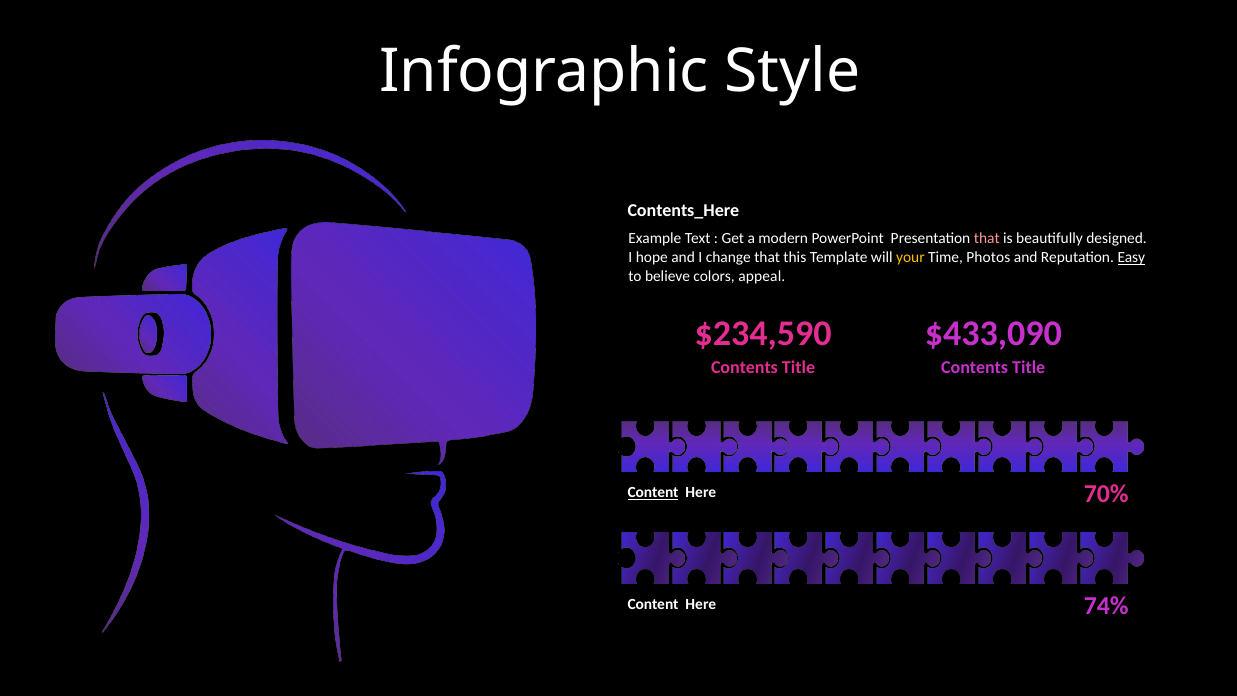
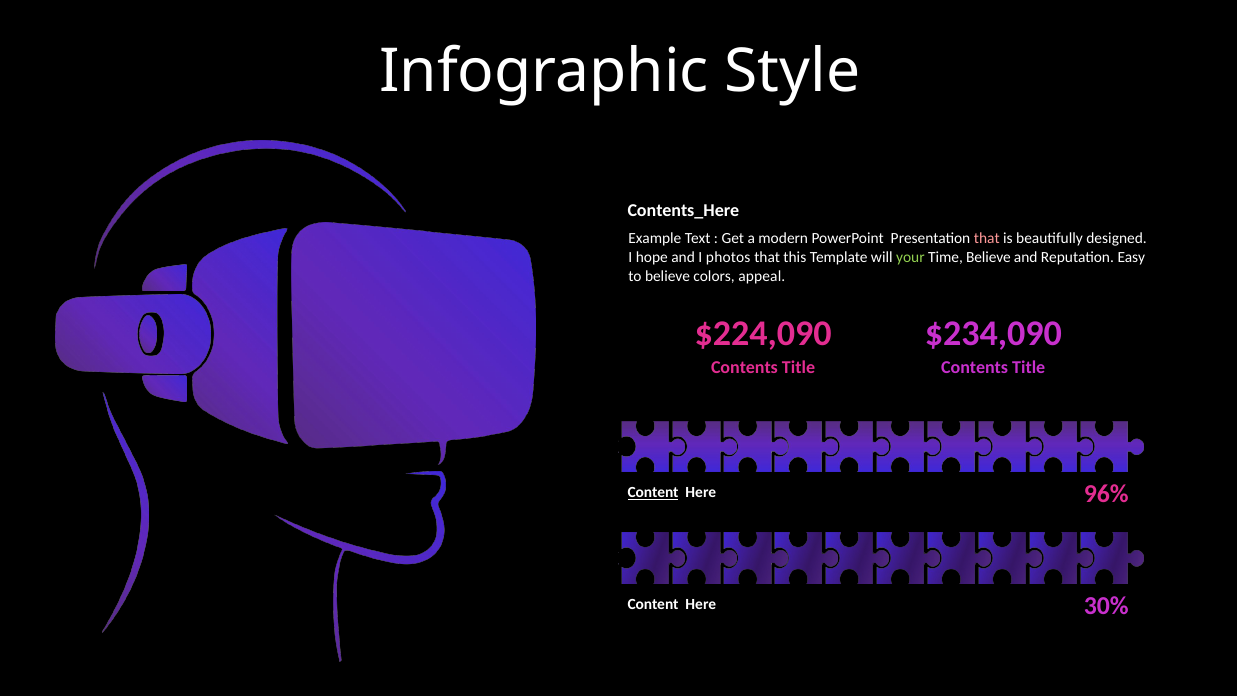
change: change -> photos
your colour: yellow -> light green
Time Photos: Photos -> Believe
Easy underline: present -> none
$234,590: $234,590 -> $224,090
$433,090: $433,090 -> $234,090
70%: 70% -> 96%
74%: 74% -> 30%
